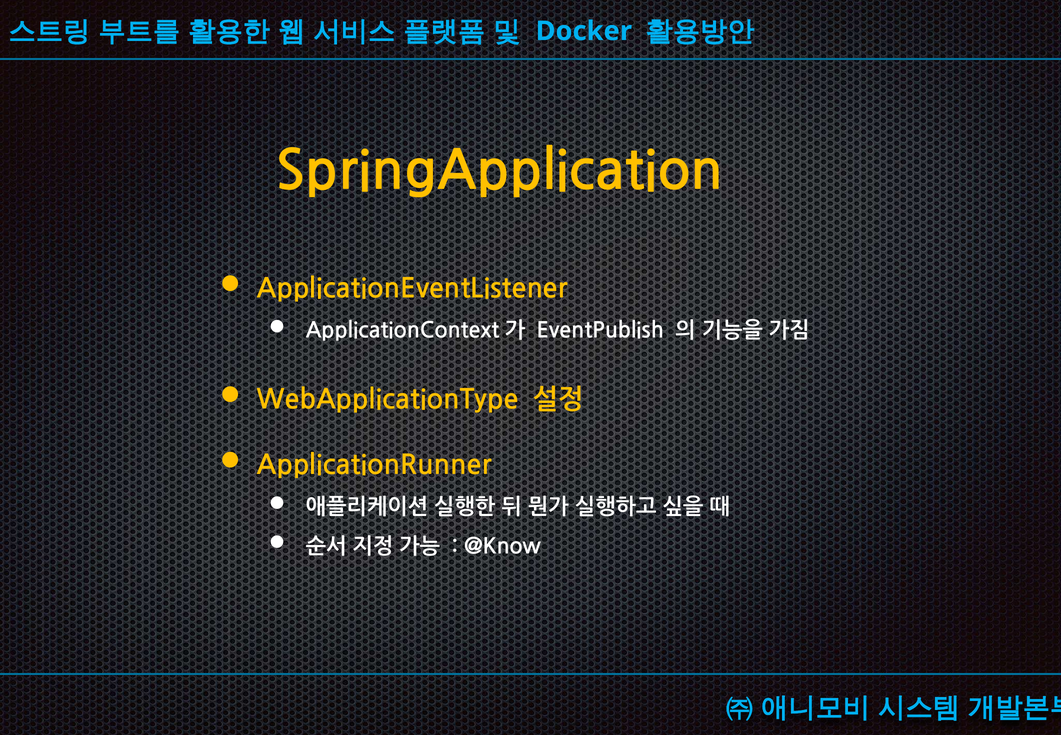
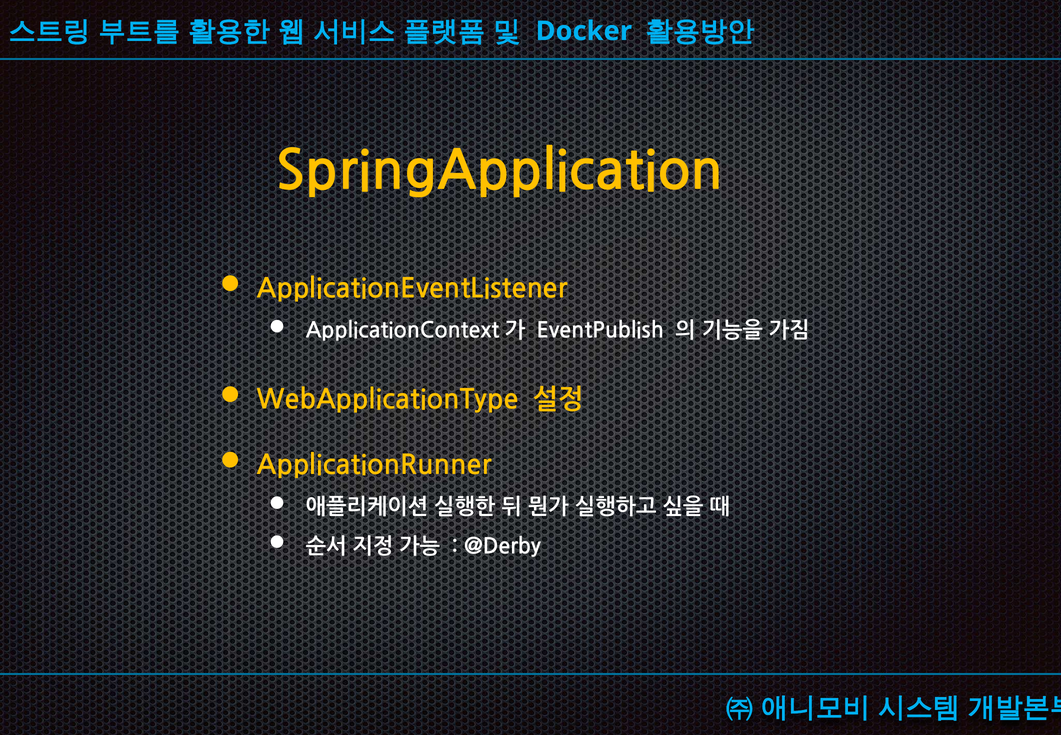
@Know: @Know -> @Derby
